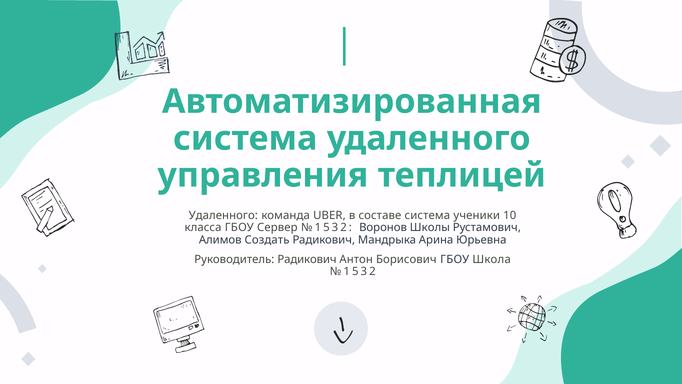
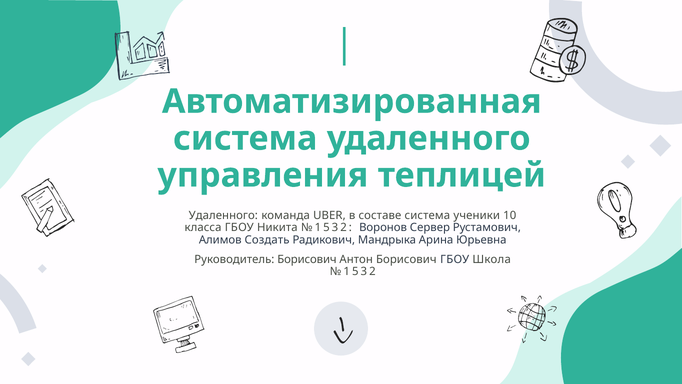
Сервер: Сервер -> Никита
Школы: Школы -> Сервер
Руководитель Радикович: Радикович -> Борисович
